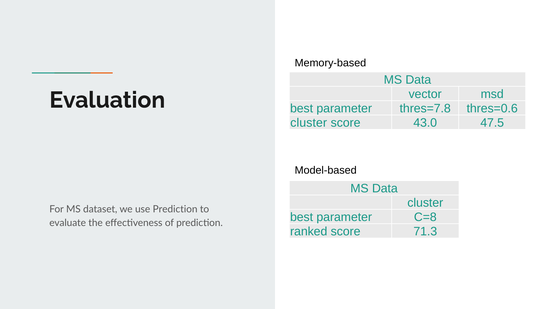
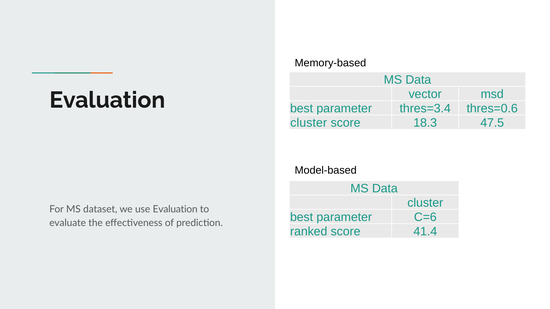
thres=7.8: thres=7.8 -> thres=3.4
43.0: 43.0 -> 18.3
use Prediction: Prediction -> Evaluation
C=8: C=8 -> C=6
71.3: 71.3 -> 41.4
